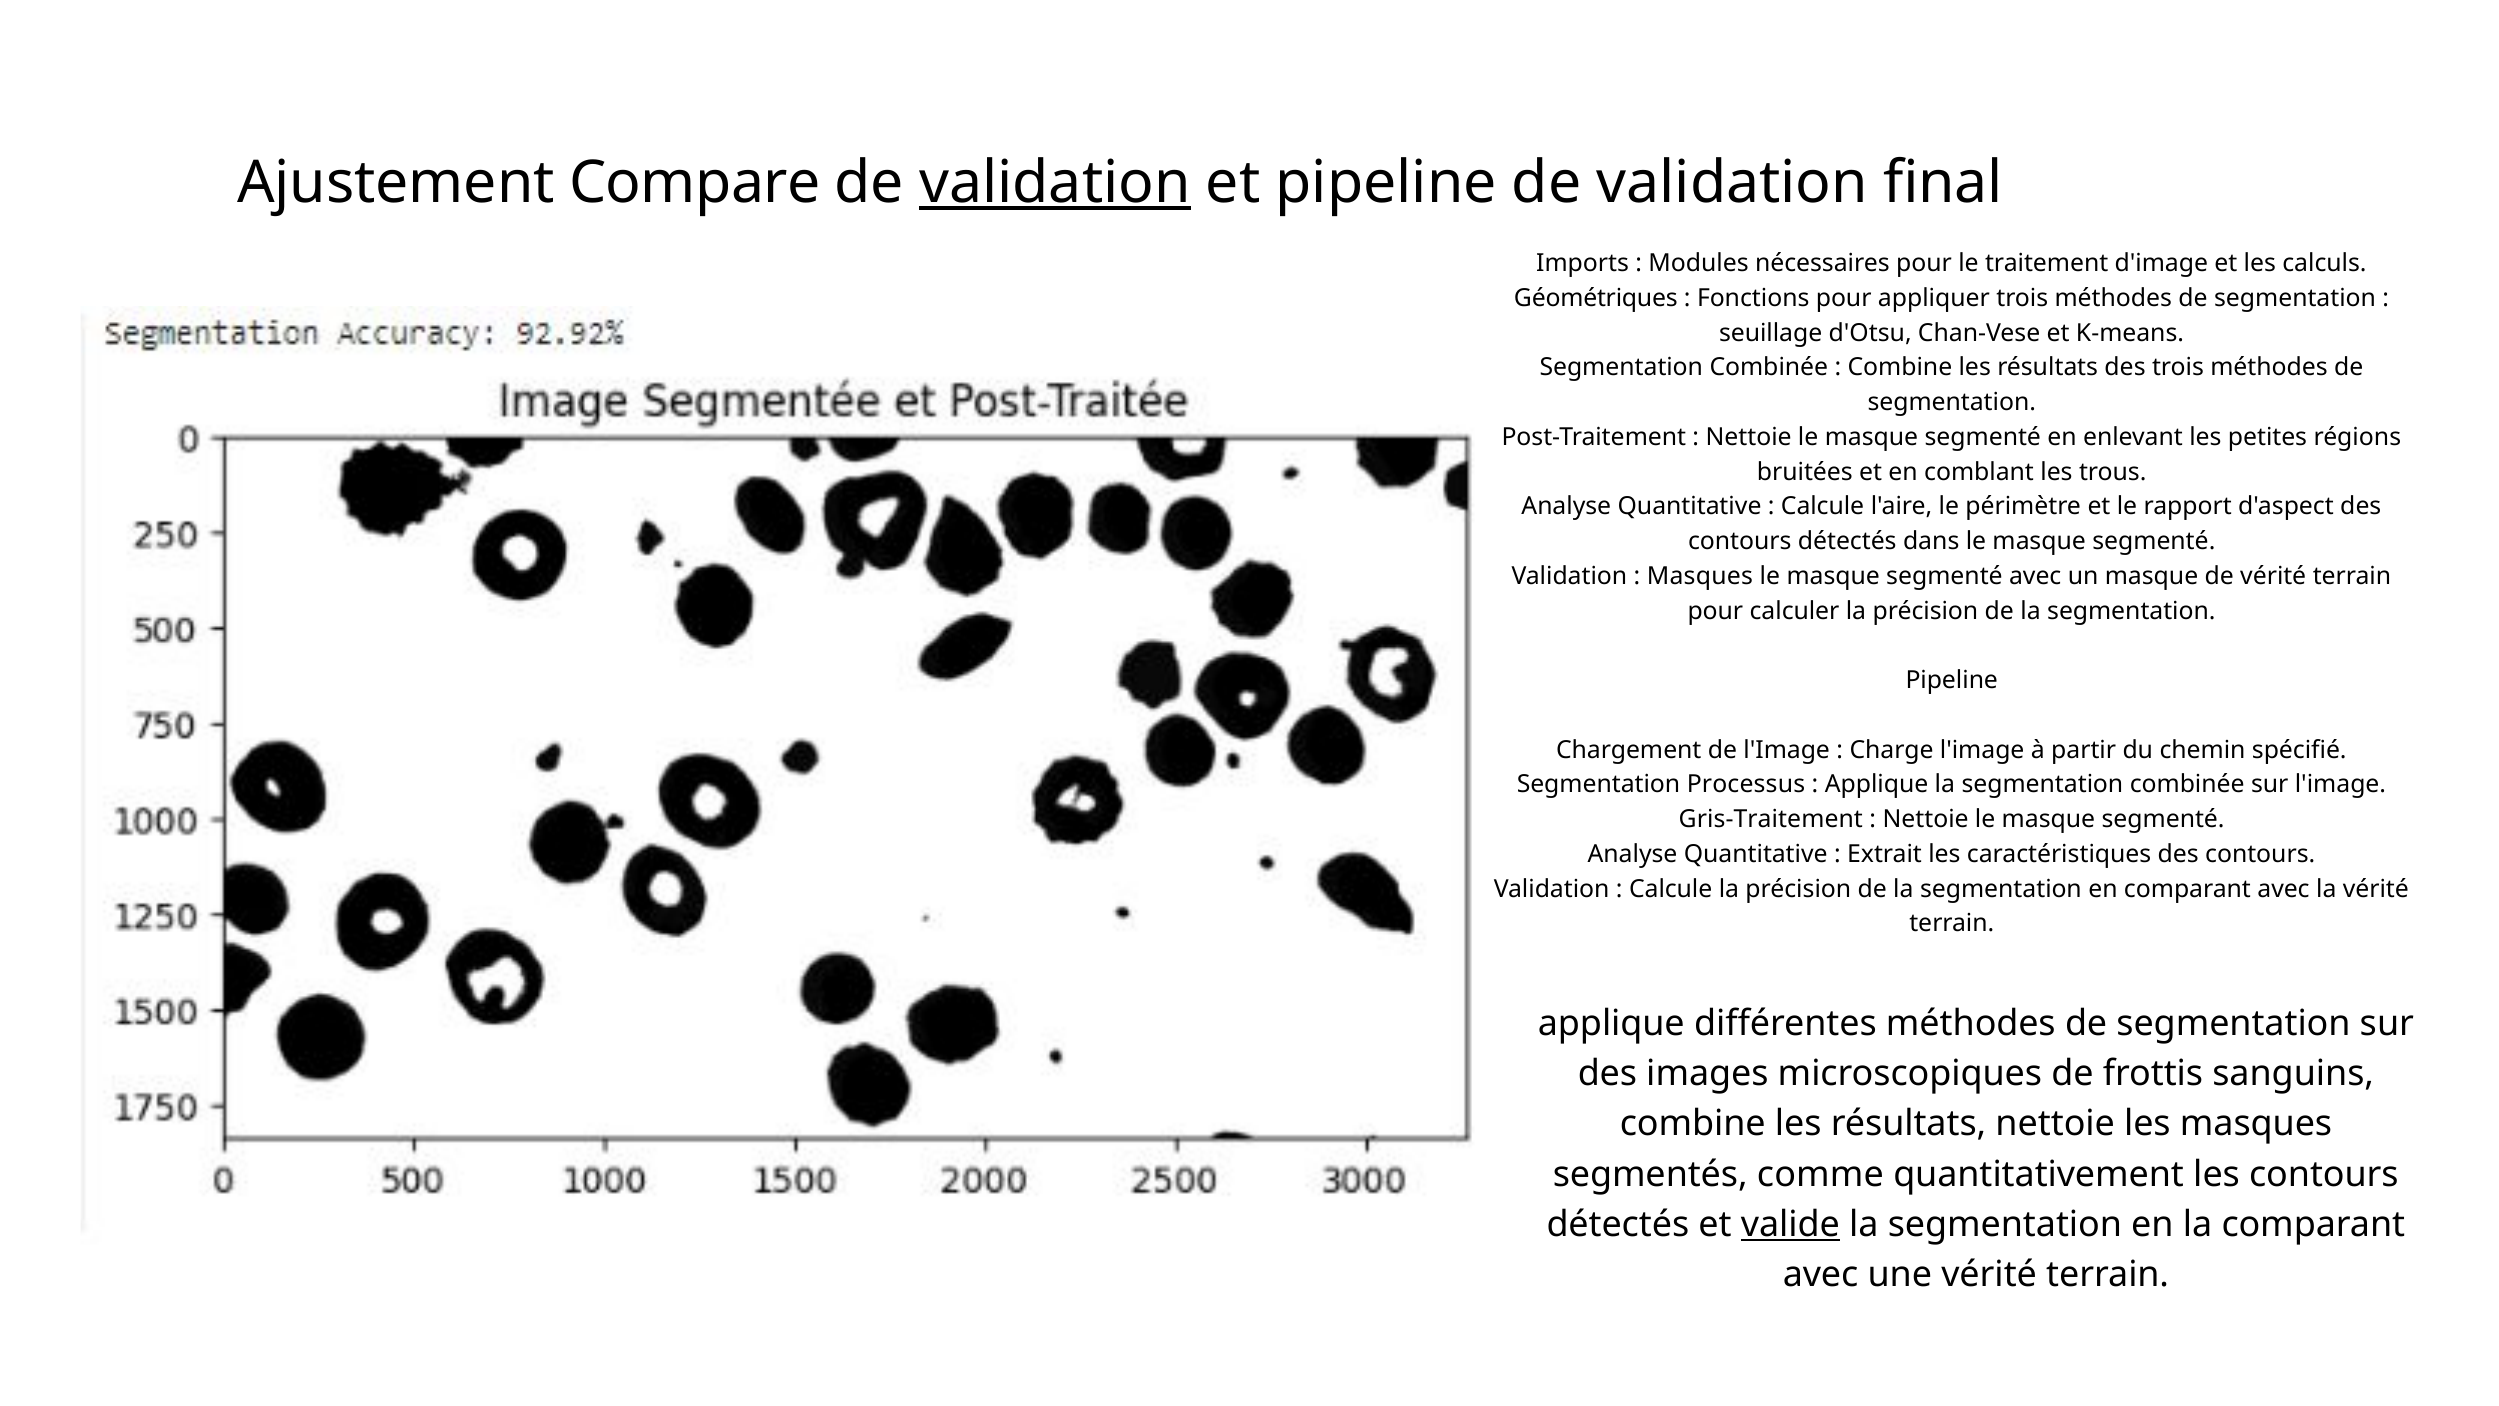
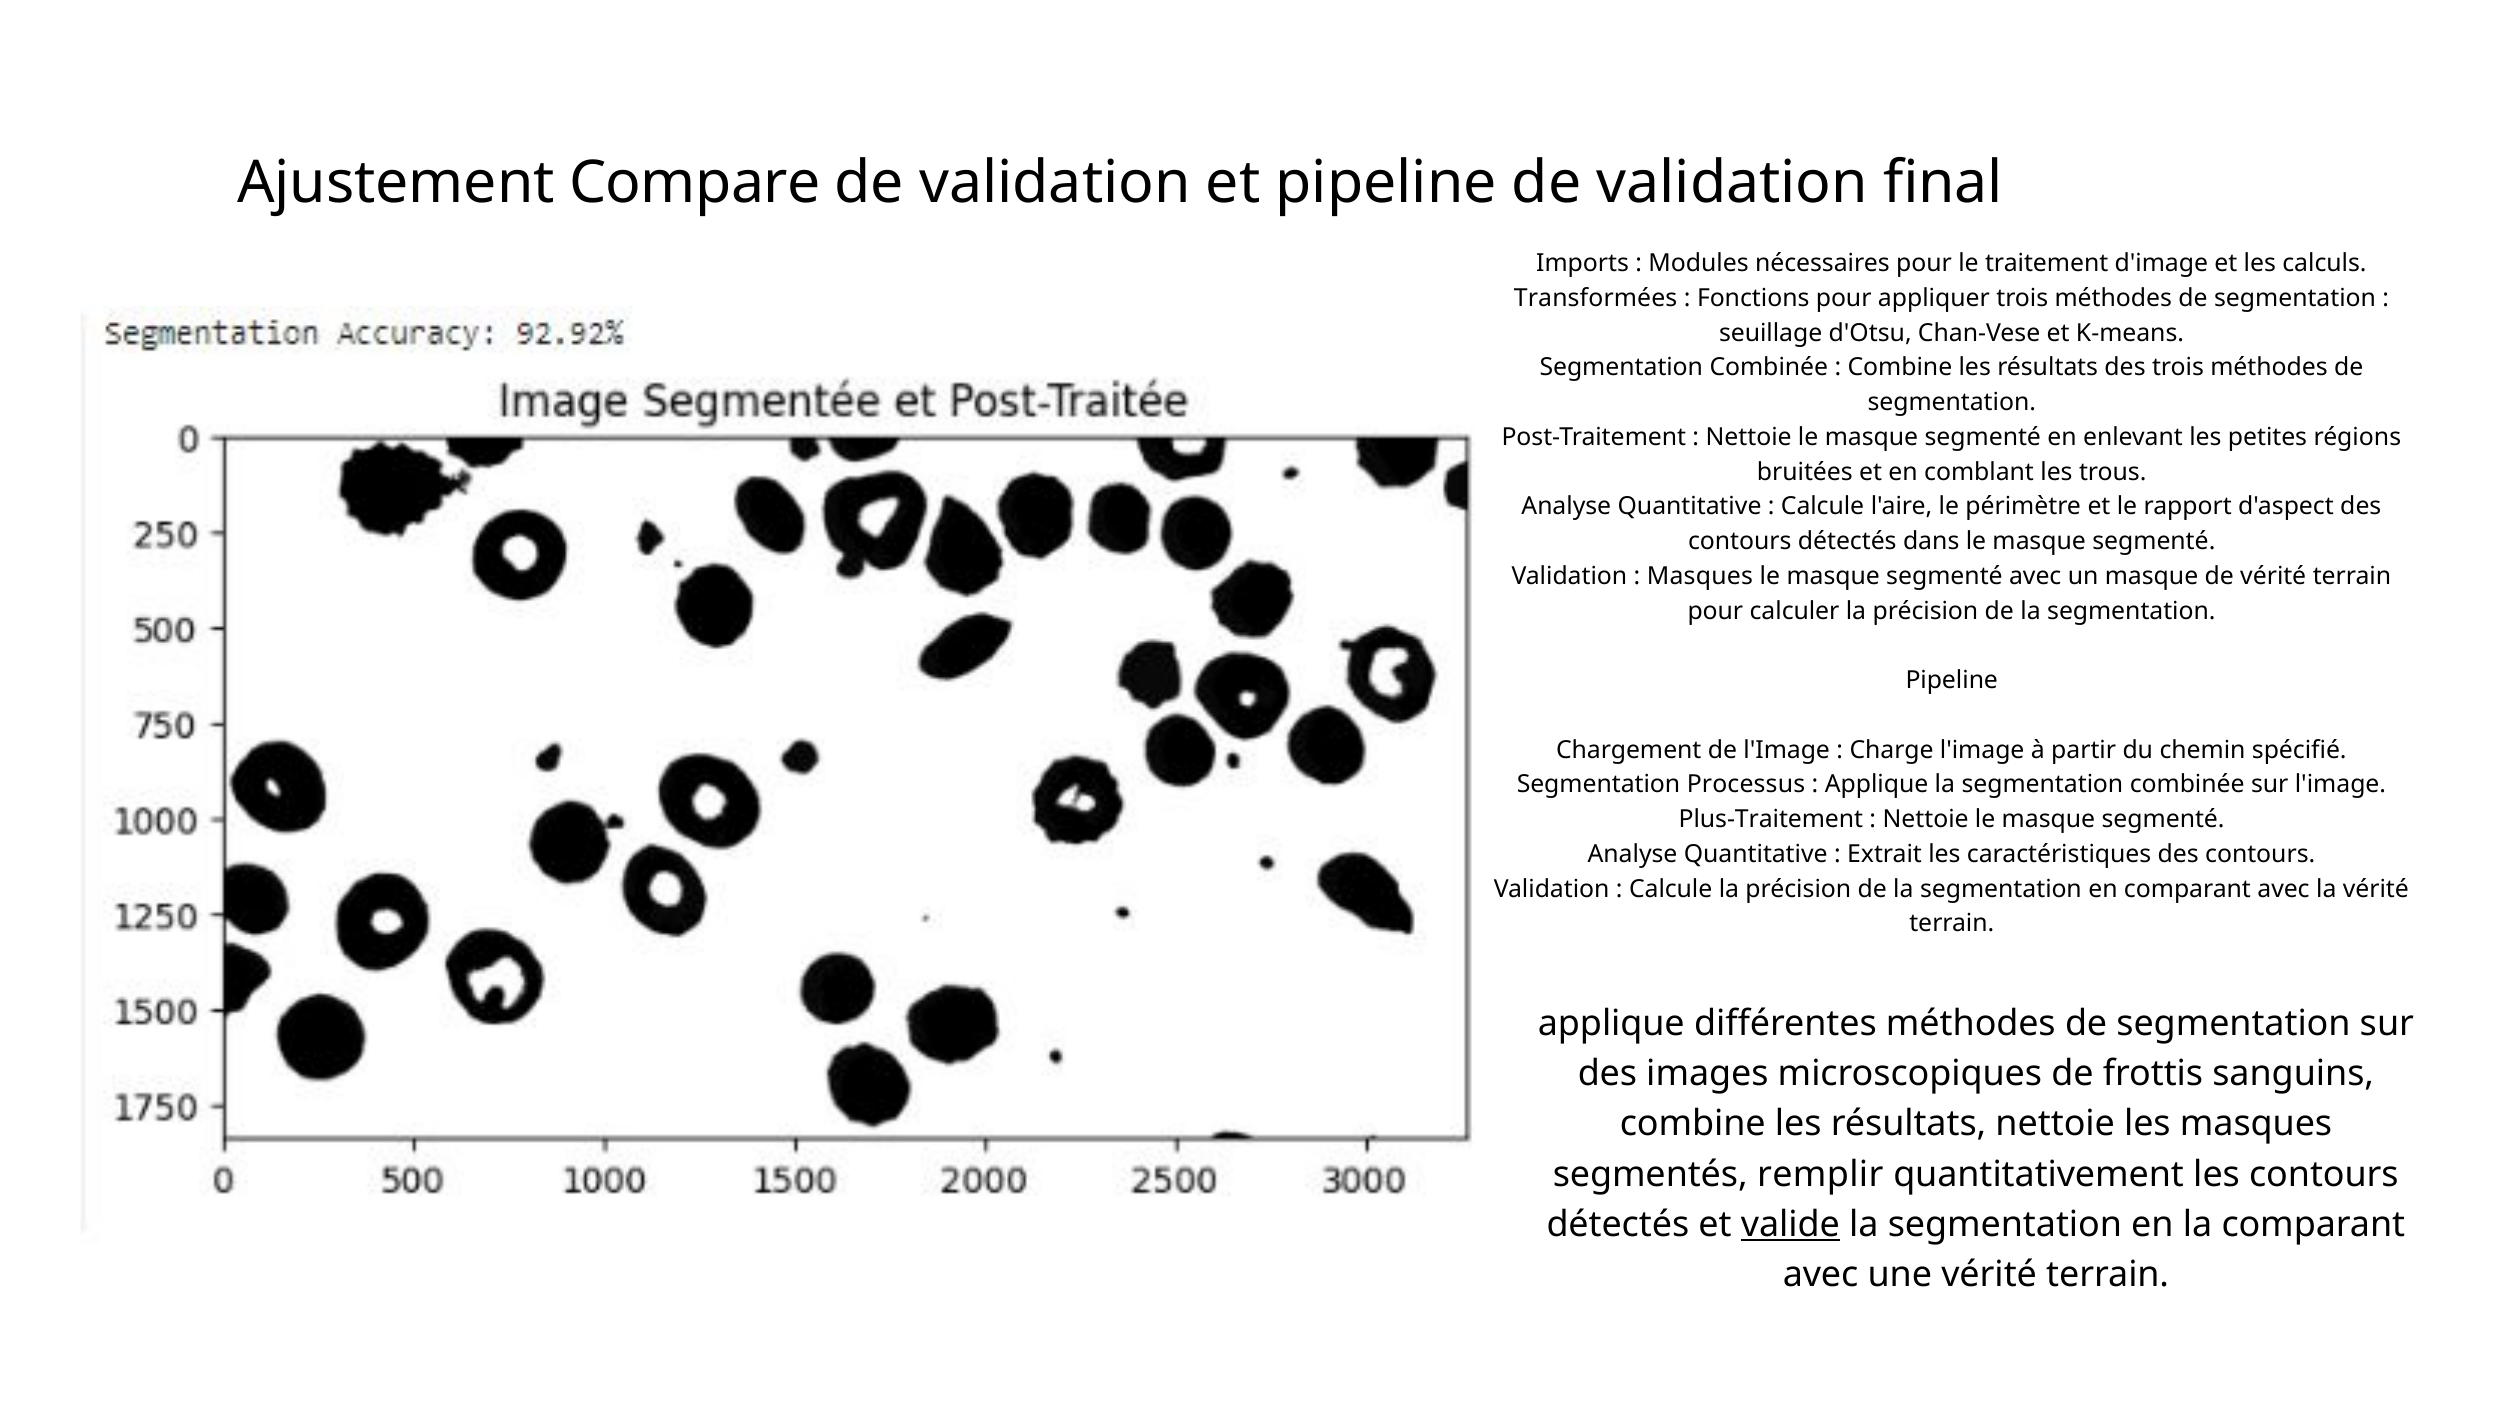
validation at (1055, 183) underline: present -> none
Géométriques: Géométriques -> Transformées
Gris-Traitement: Gris-Traitement -> Plus-Traitement
comme: comme -> remplir
